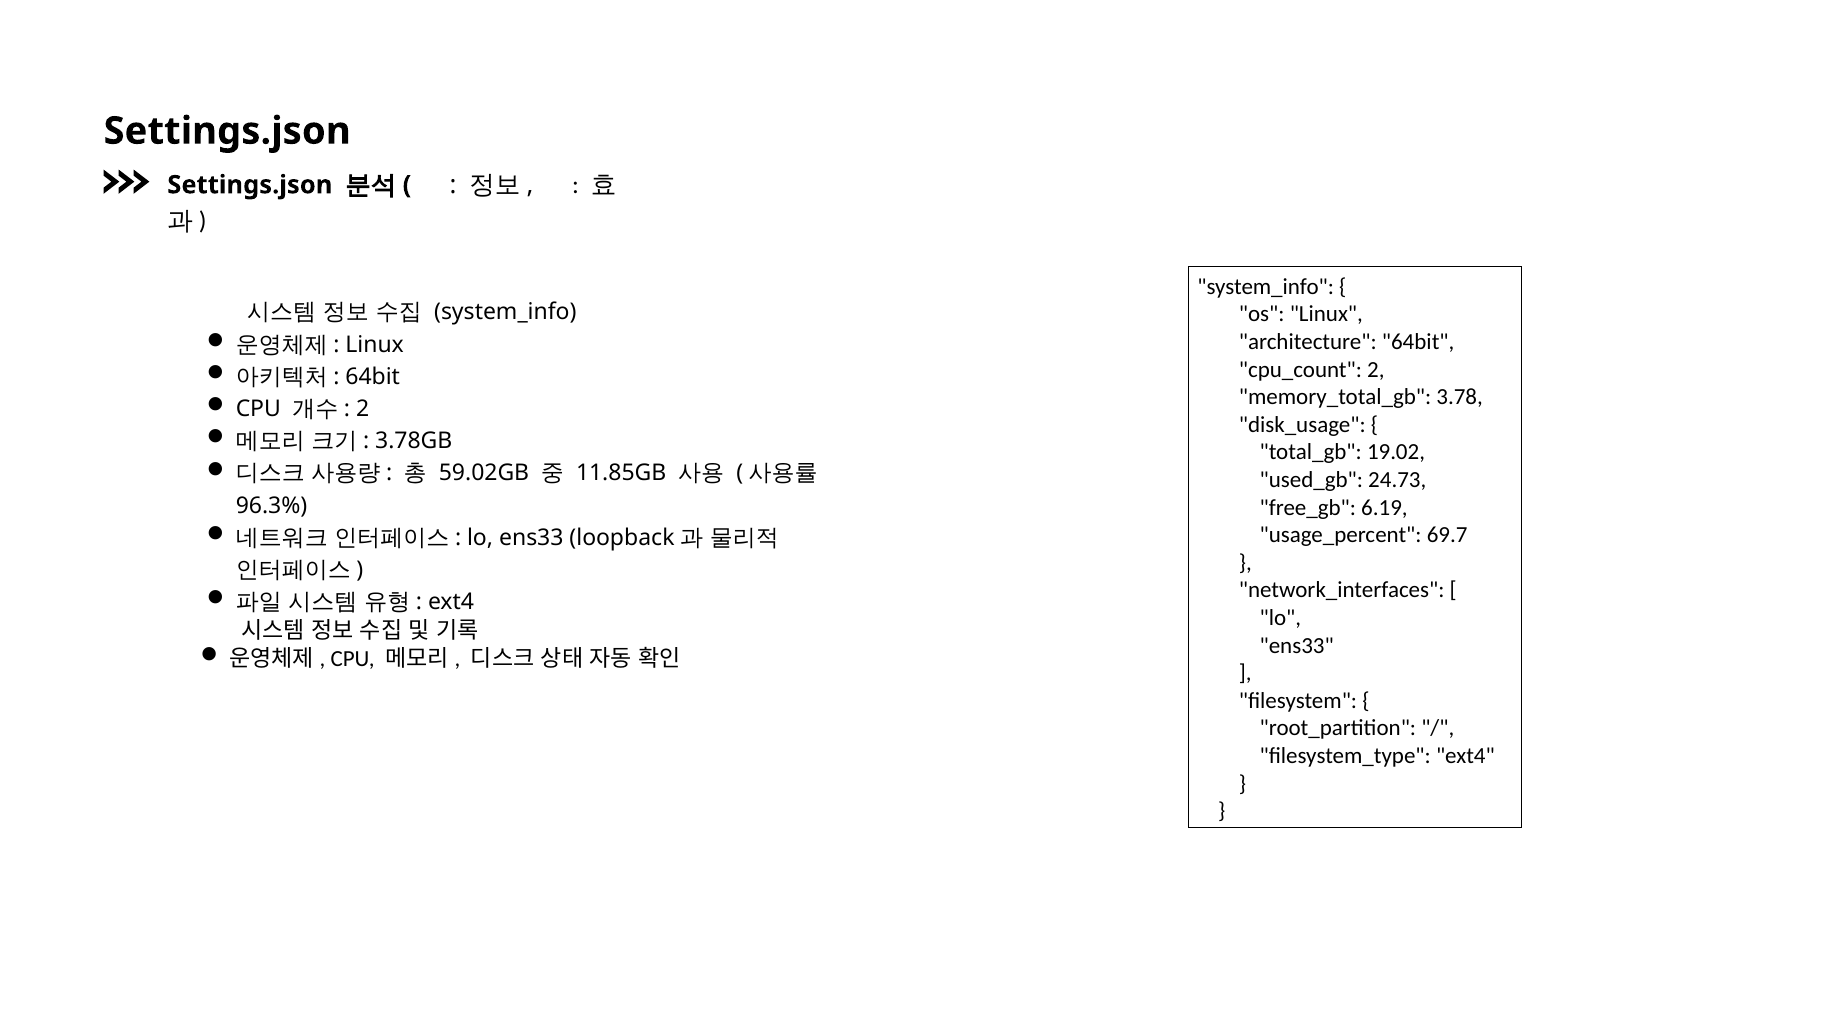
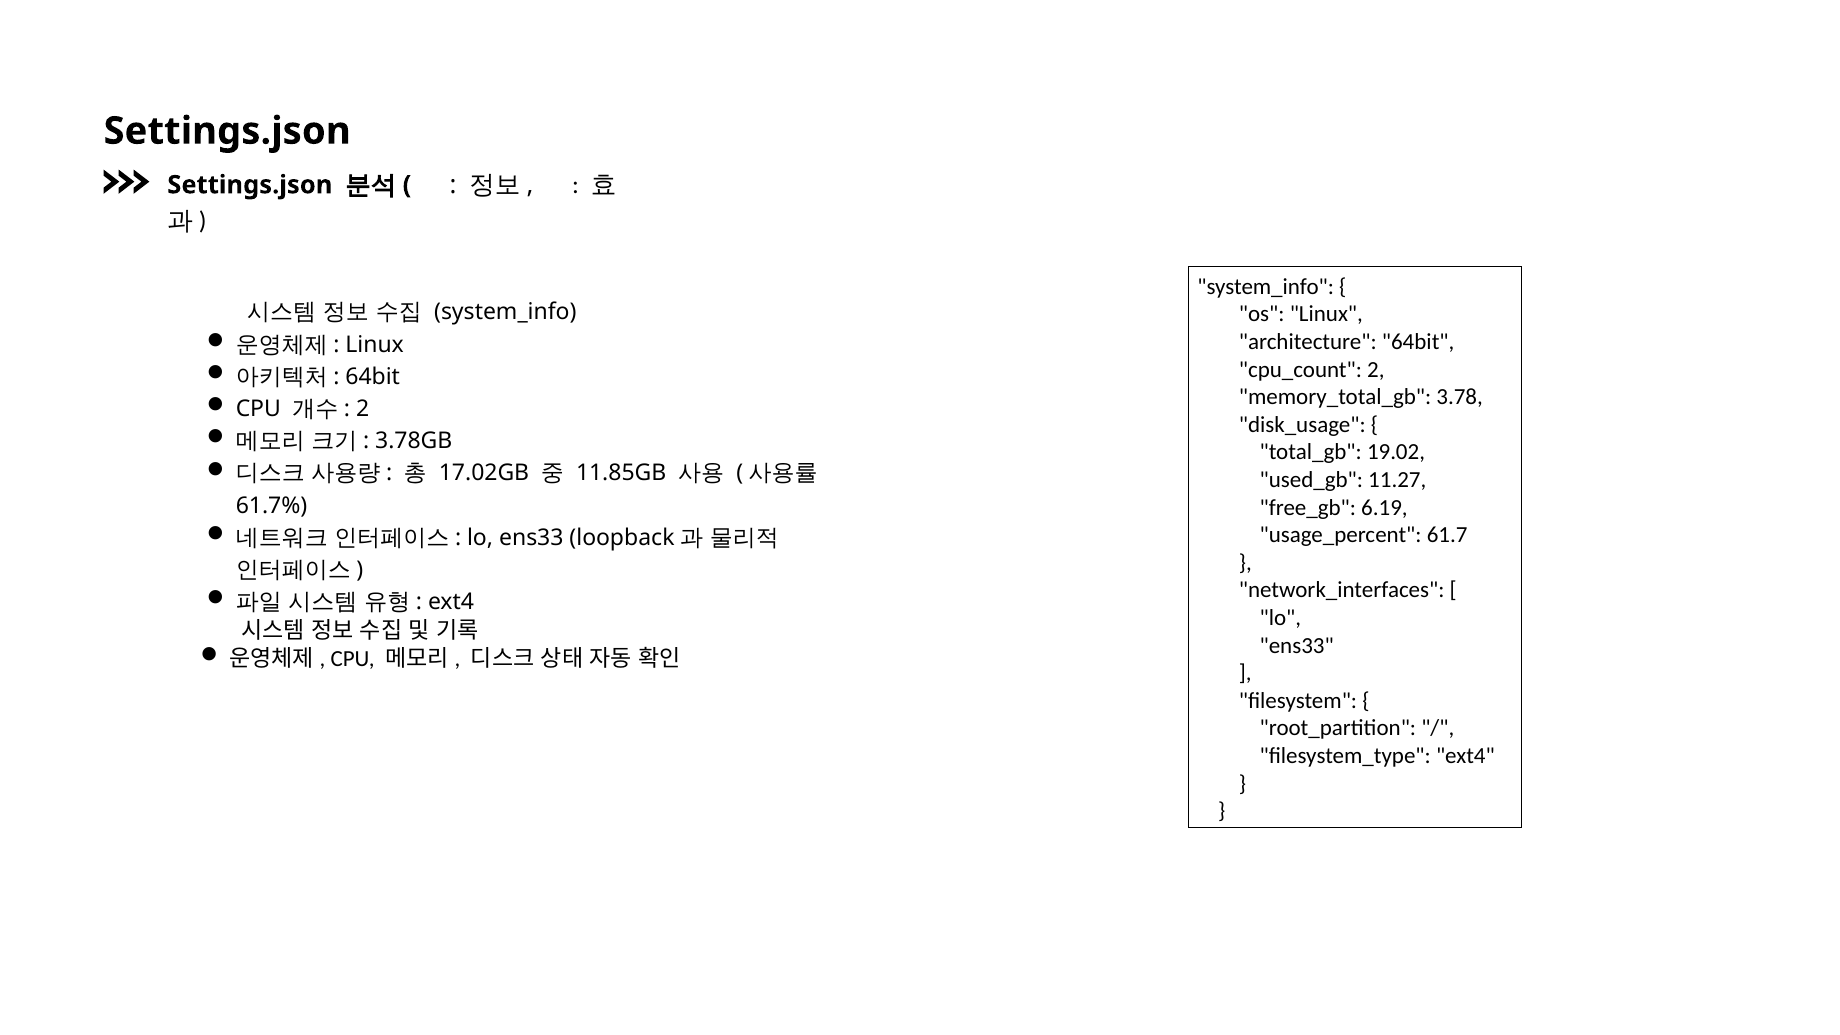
59.02GB: 59.02GB -> 17.02GB
24.73: 24.73 -> 11.27
96.3%: 96.3% -> 61.7%
69.7: 69.7 -> 61.7
